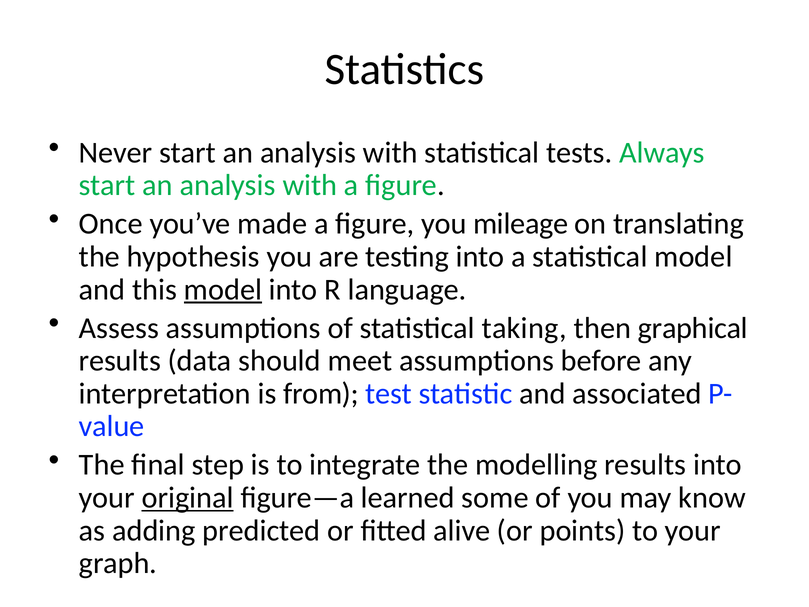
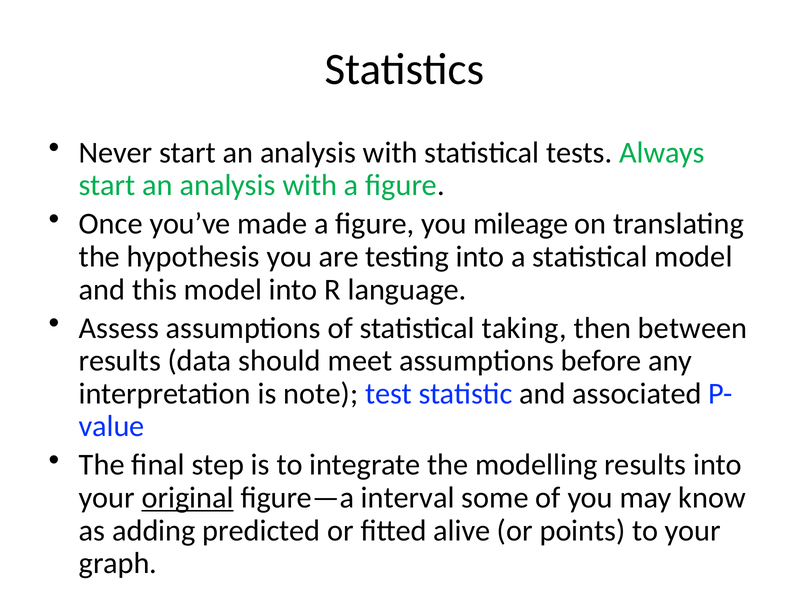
model at (223, 289) underline: present -> none
graphical: graphical -> between
from: from -> note
learned: learned -> interval
